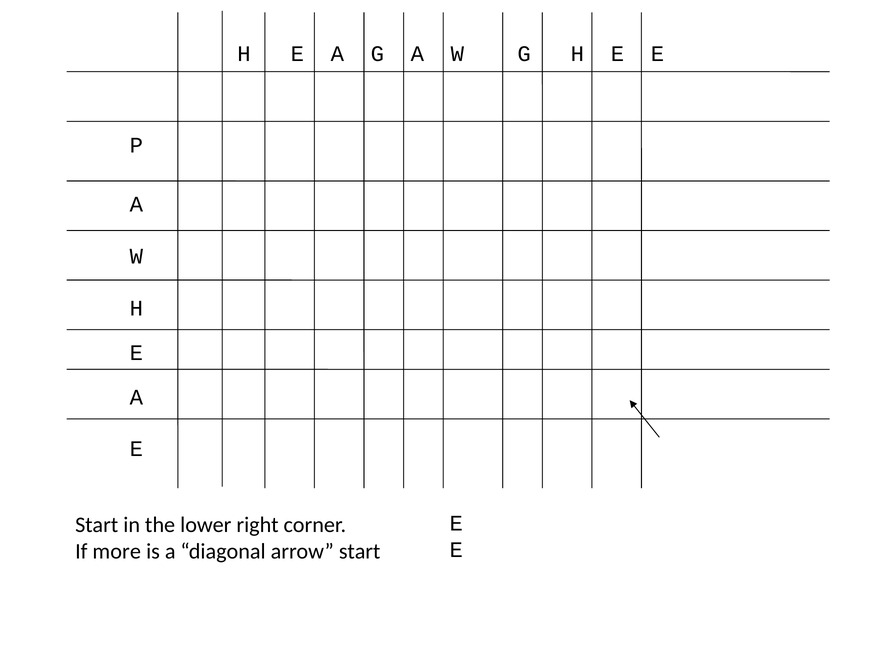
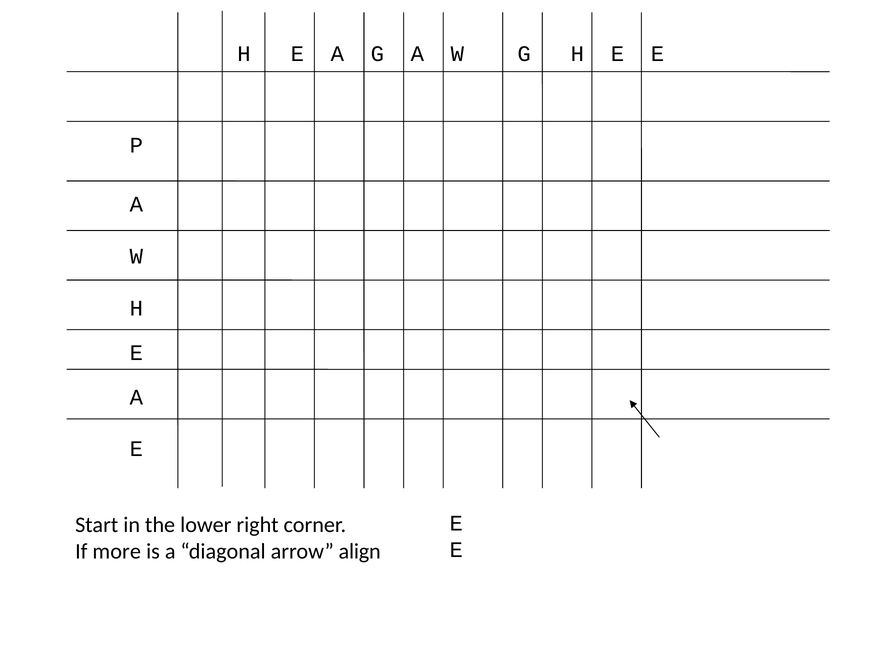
arrow start: start -> align
